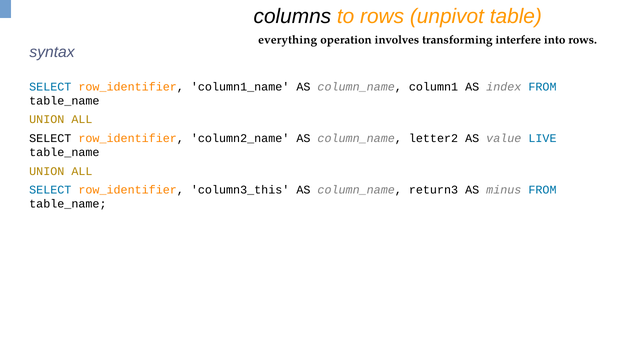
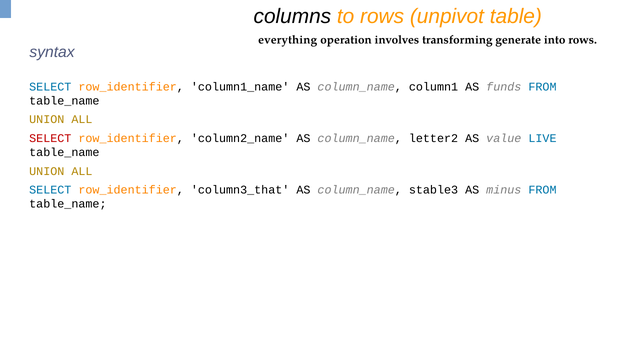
interfere: interfere -> generate
index: index -> funds
SELECT at (50, 138) colour: black -> red
column3_this: column3_this -> column3_that
return3: return3 -> stable3
